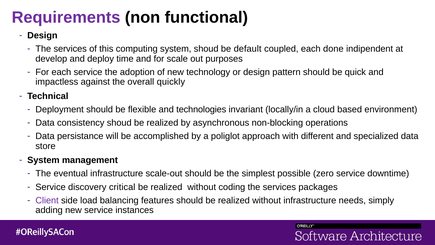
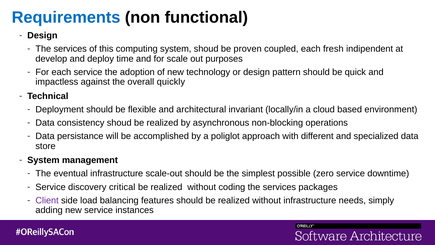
Requirements colour: purple -> blue
default: default -> proven
done: done -> fresh
technologies: technologies -> architectural
